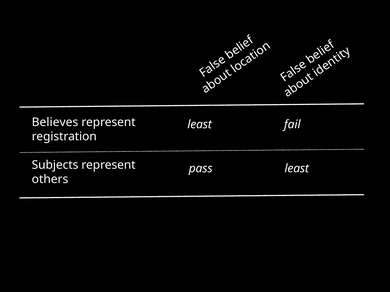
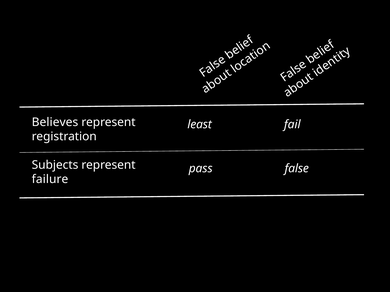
pass least: least -> false
others: others -> failure
